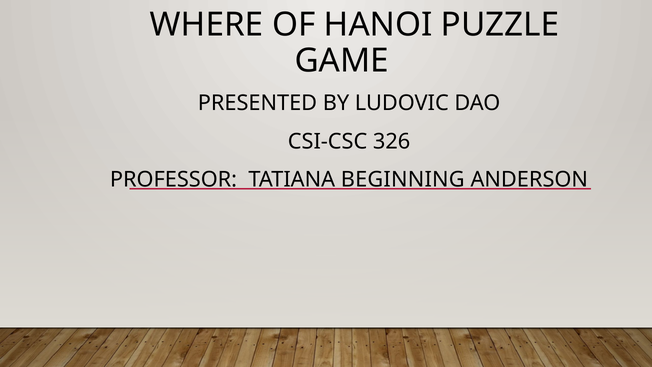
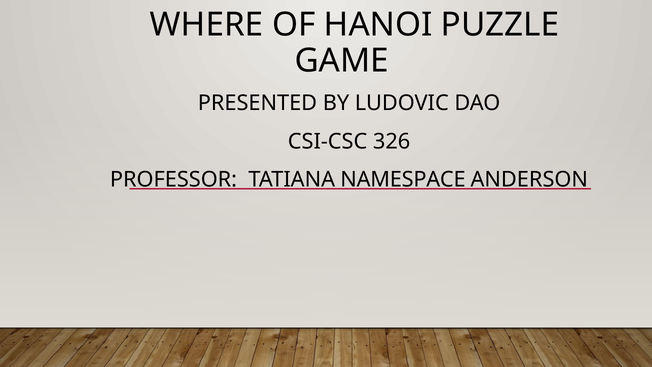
BEGINNING: BEGINNING -> NAMESPACE
